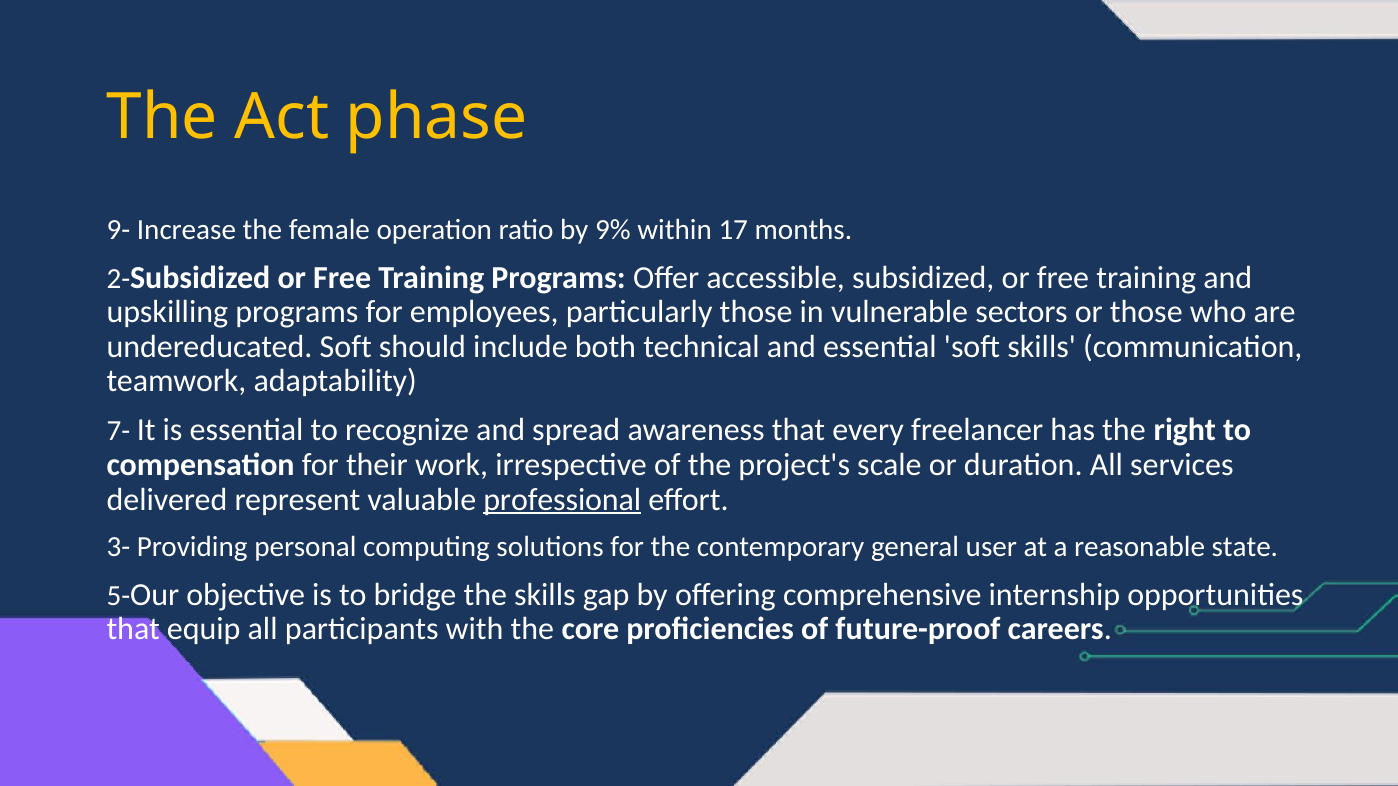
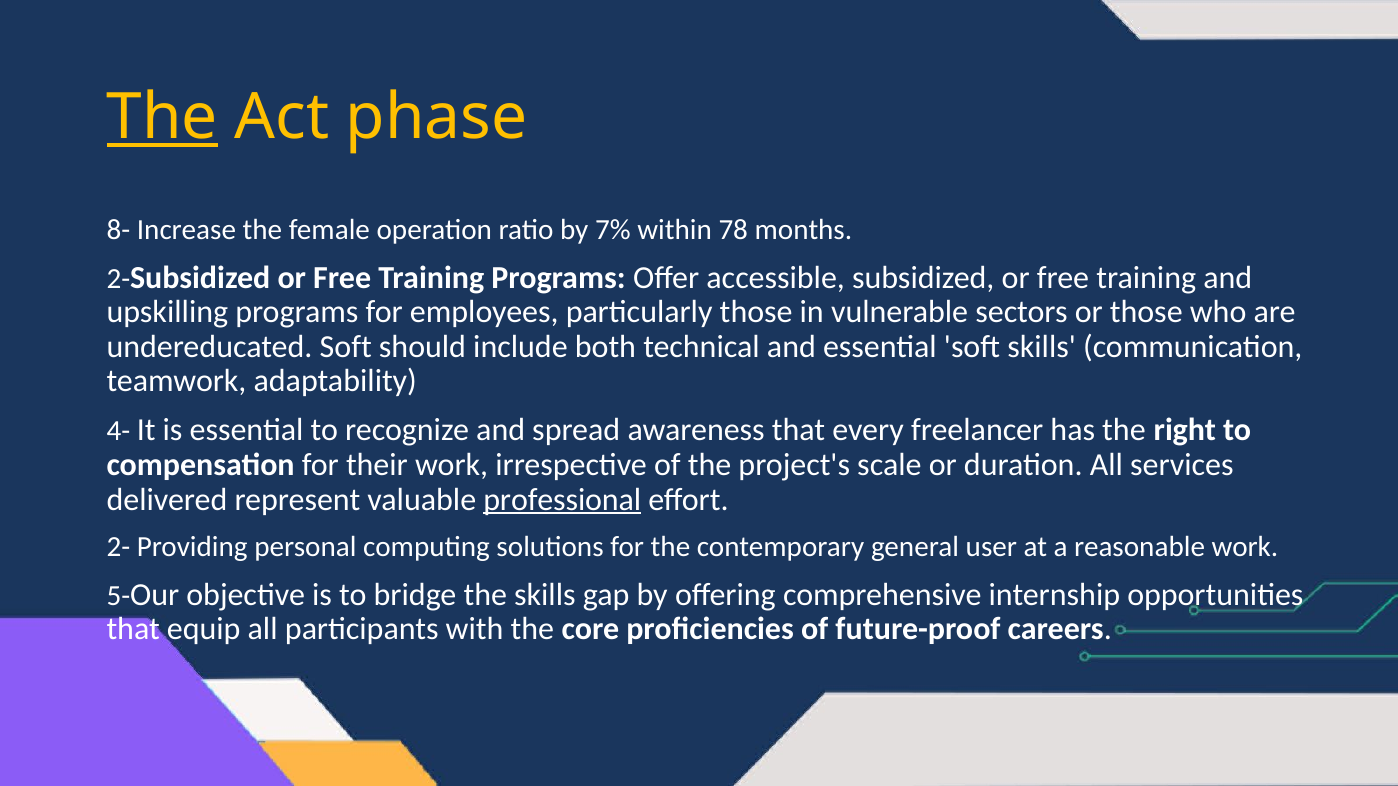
The at (162, 117) underline: none -> present
9-: 9- -> 8-
9%: 9% -> 7%
17: 17 -> 78
7-: 7- -> 4-
3-: 3- -> 2-
reasonable state: state -> work
